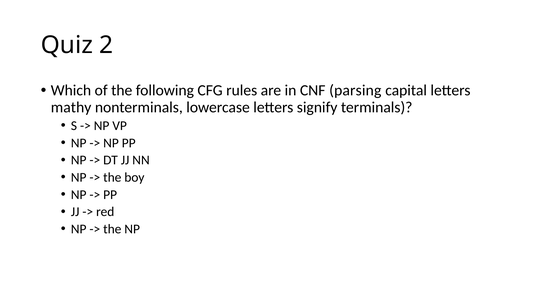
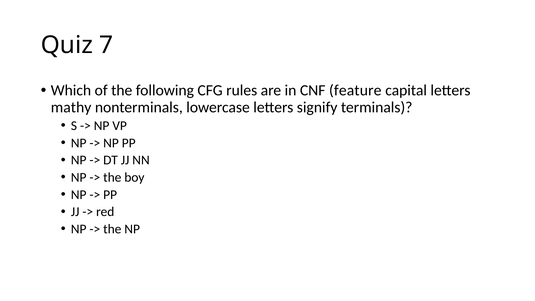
2: 2 -> 7
parsing: parsing -> feature
